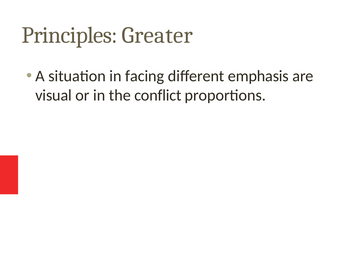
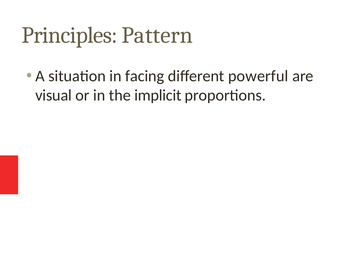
Greater: Greater -> Pattern
emphasis: emphasis -> powerful
conflict: conflict -> implicit
